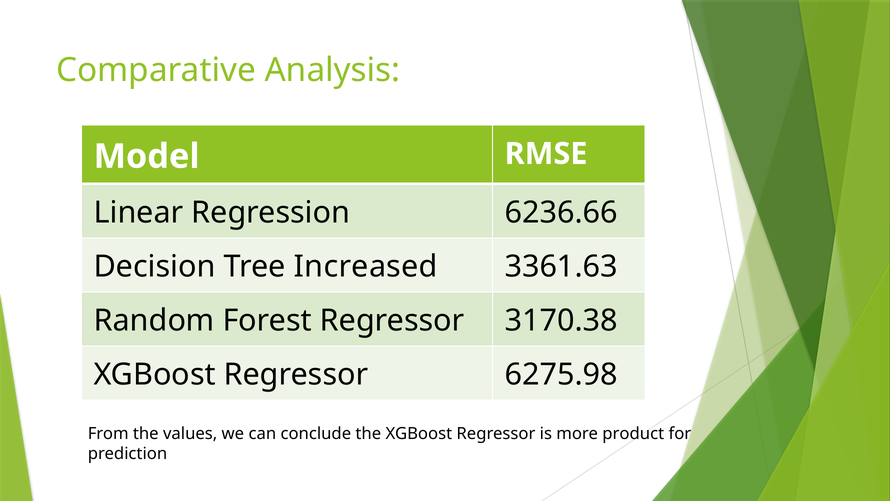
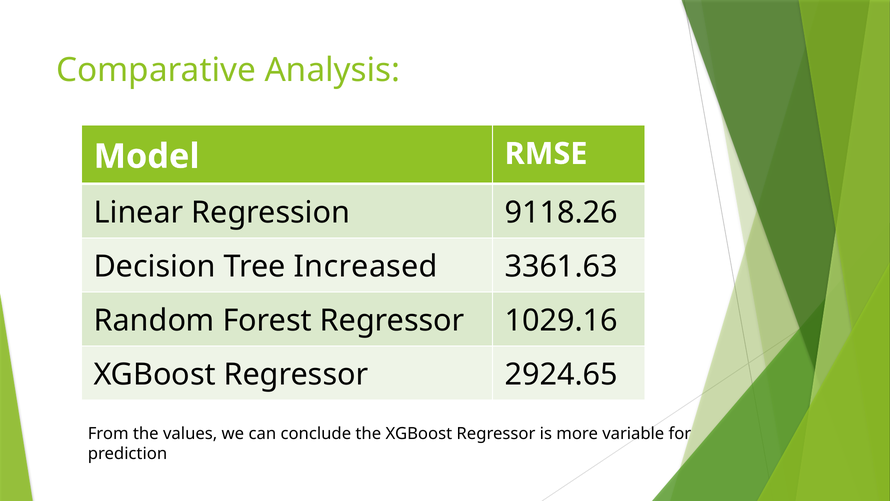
6236.66: 6236.66 -> 9118.26
3170.38: 3170.38 -> 1029.16
6275.98: 6275.98 -> 2924.65
product: product -> variable
